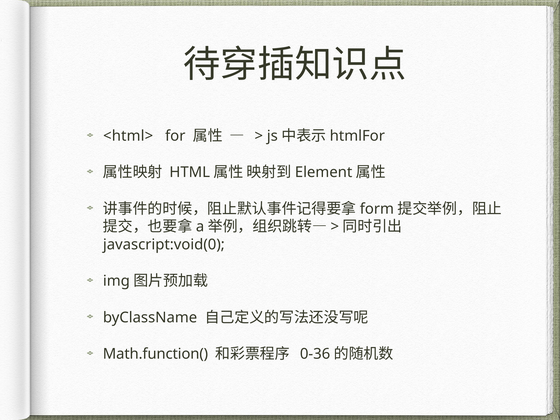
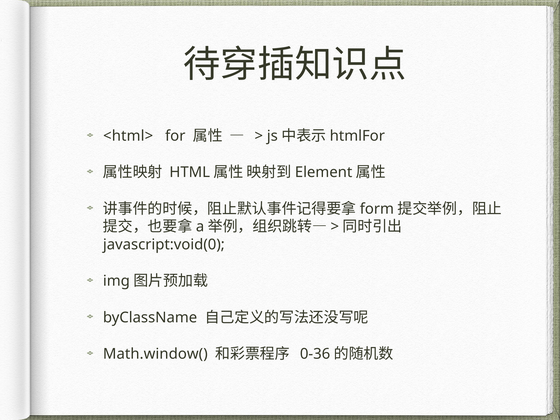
Math.function(: Math.function( -> Math.window(
